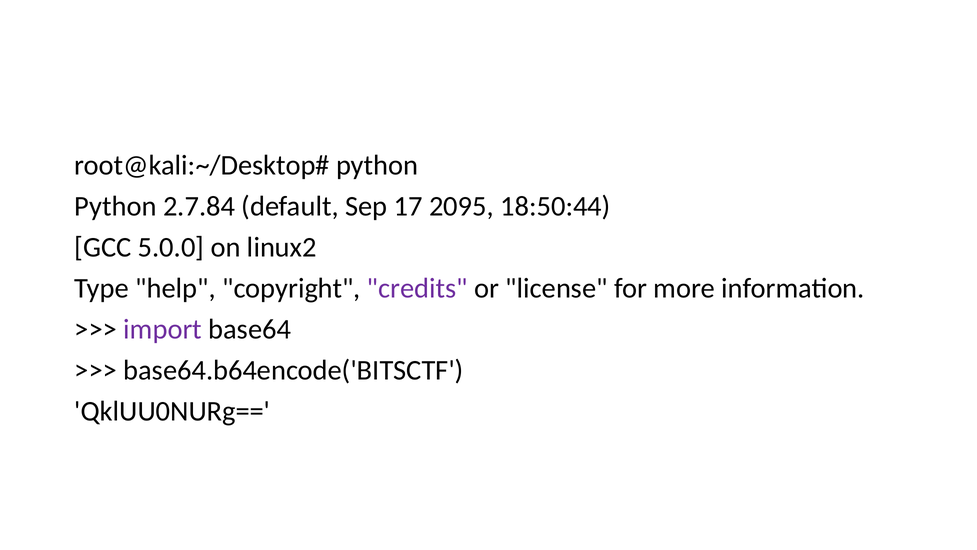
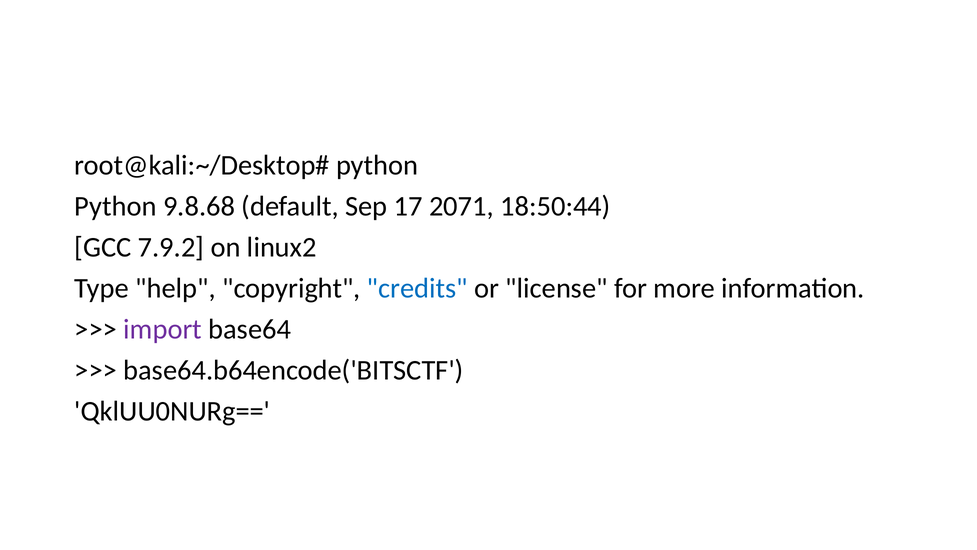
2.7.84: 2.7.84 -> 9.8.68
2095: 2095 -> 2071
5.0.0: 5.0.0 -> 7.9.2
credits colour: purple -> blue
